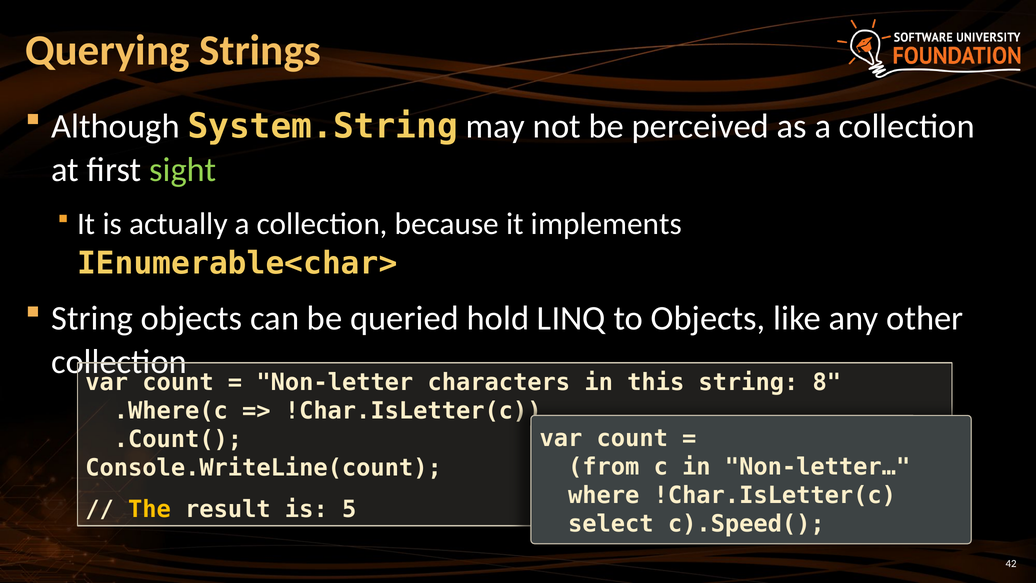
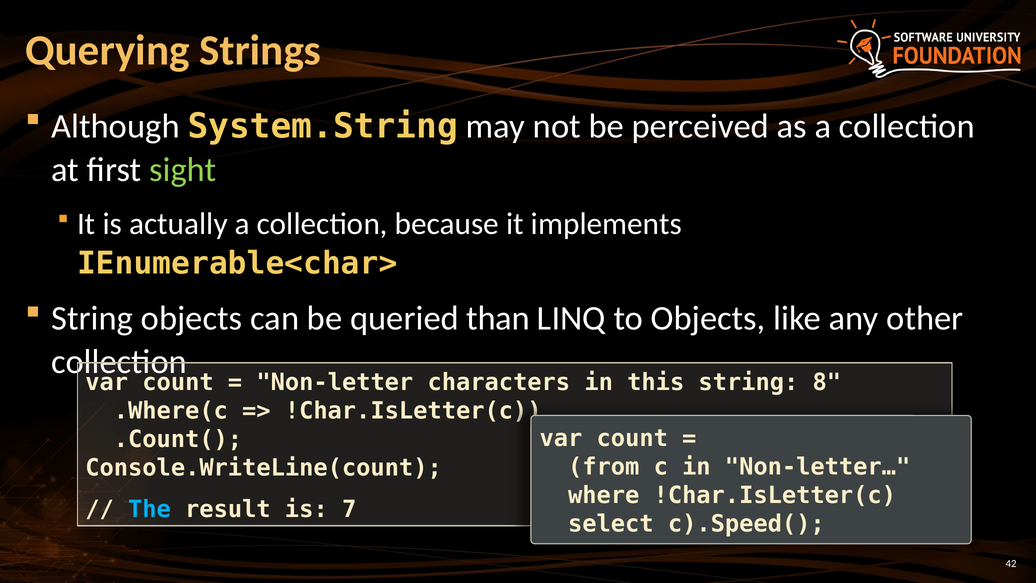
hold: hold -> than
The colour: yellow -> light blue
5: 5 -> 7
